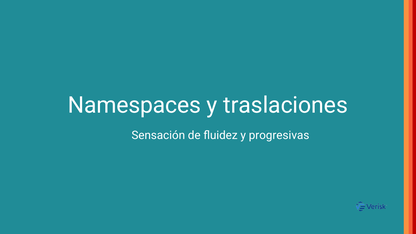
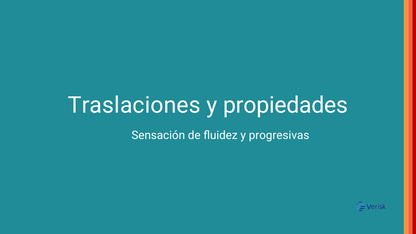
Namespaces: Namespaces -> Traslaciones
traslaciones: traslaciones -> propiedades
